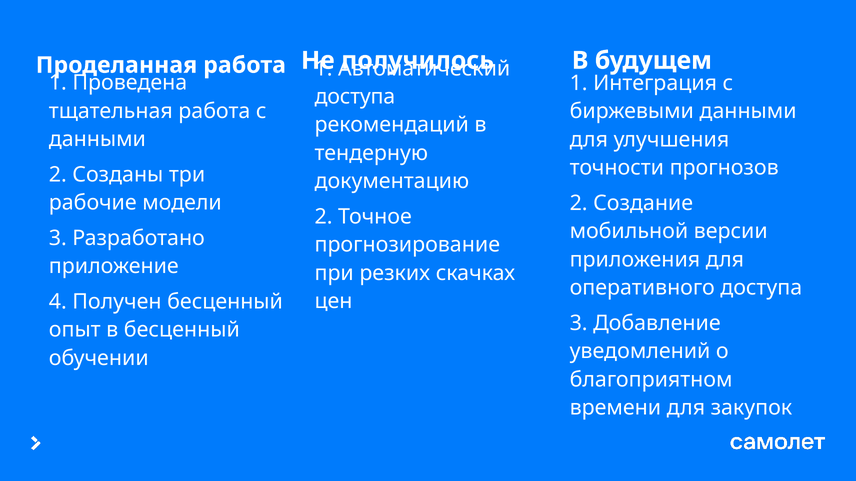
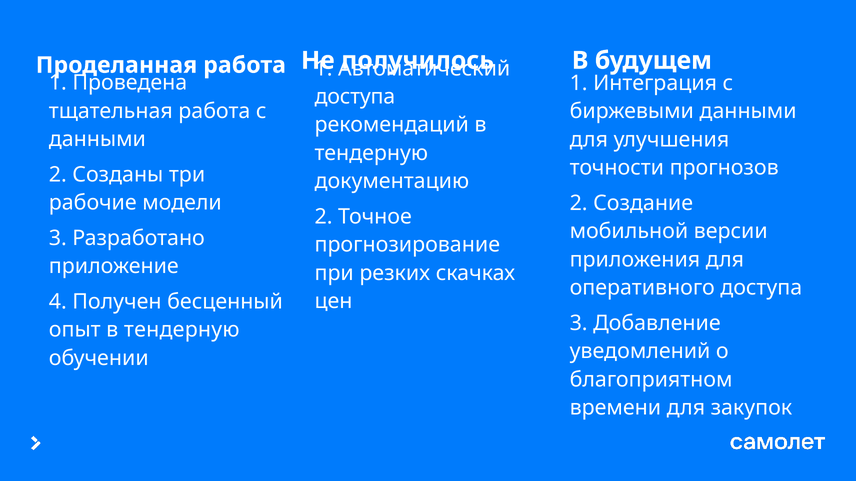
опыт в бесценный: бесценный -> тендерную
